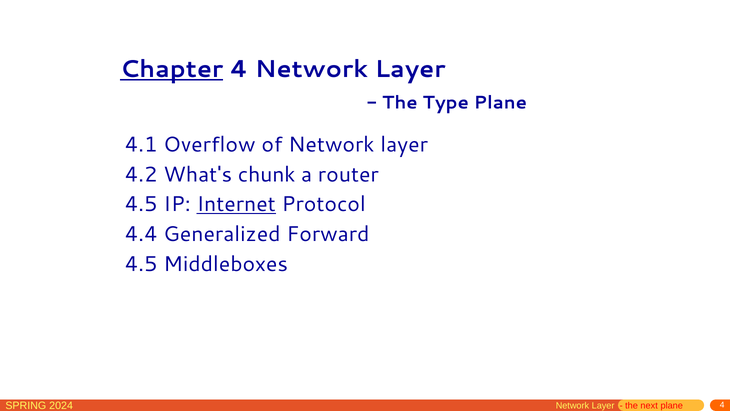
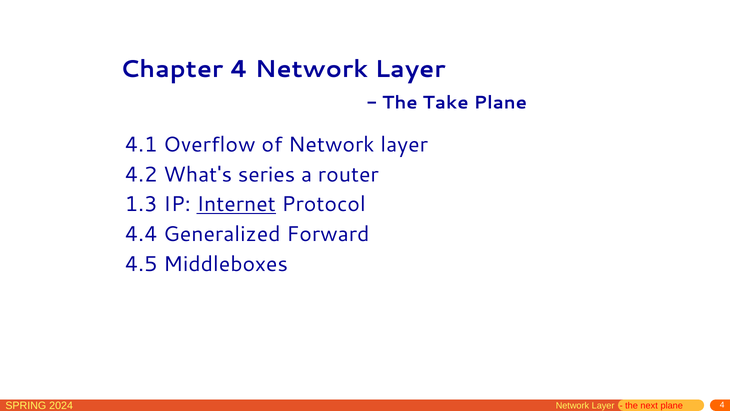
Chapter underline: present -> none
Type: Type -> Take
chunk: chunk -> series
4.5 at (141, 204): 4.5 -> 1.3
